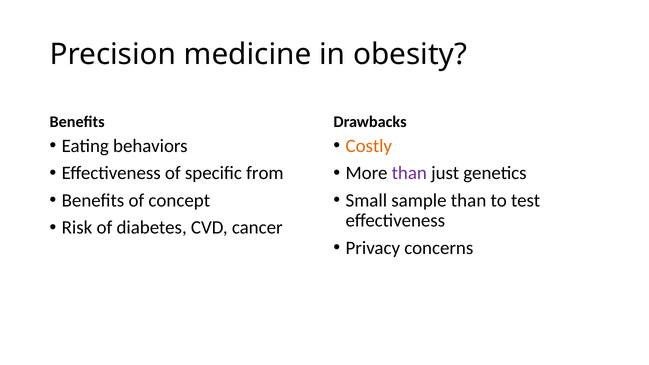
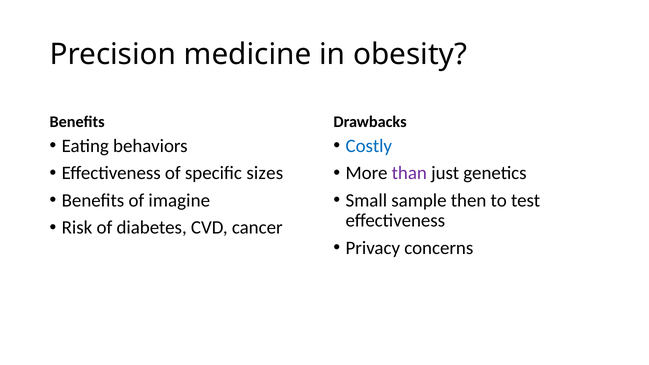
Costly colour: orange -> blue
from: from -> sizes
concept: concept -> imagine
sample than: than -> then
